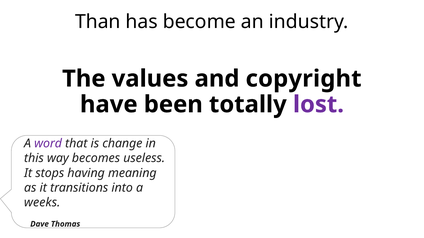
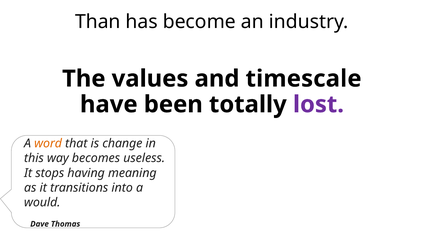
copyright: copyright -> timescale
word colour: purple -> orange
weeks: weeks -> would
